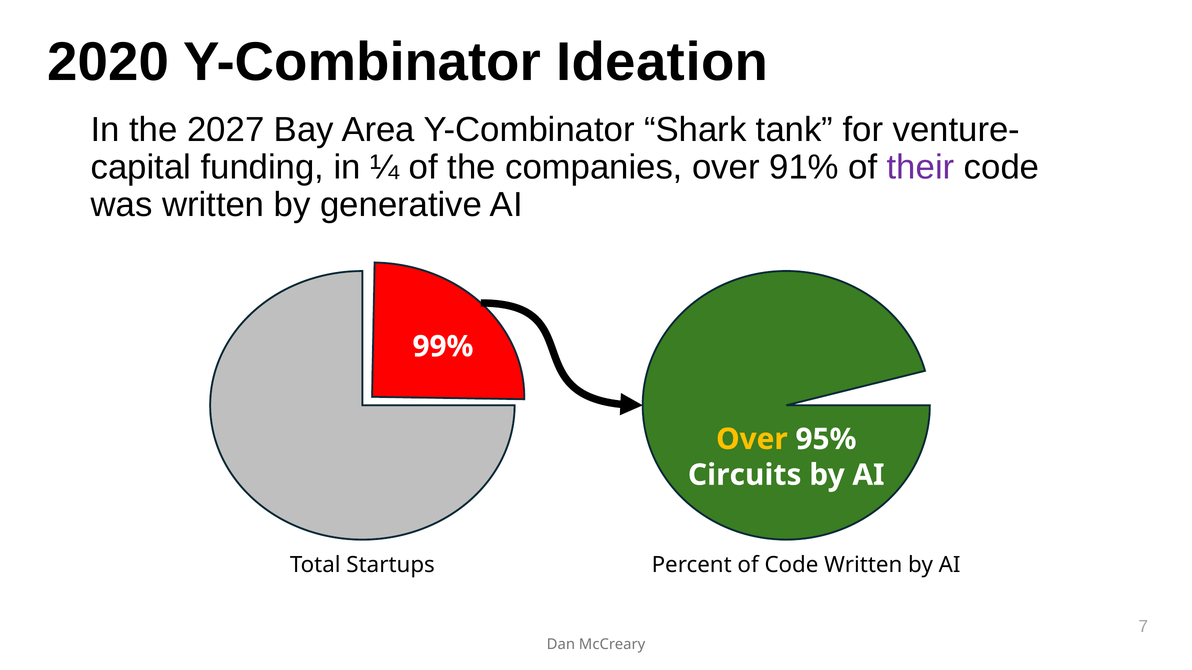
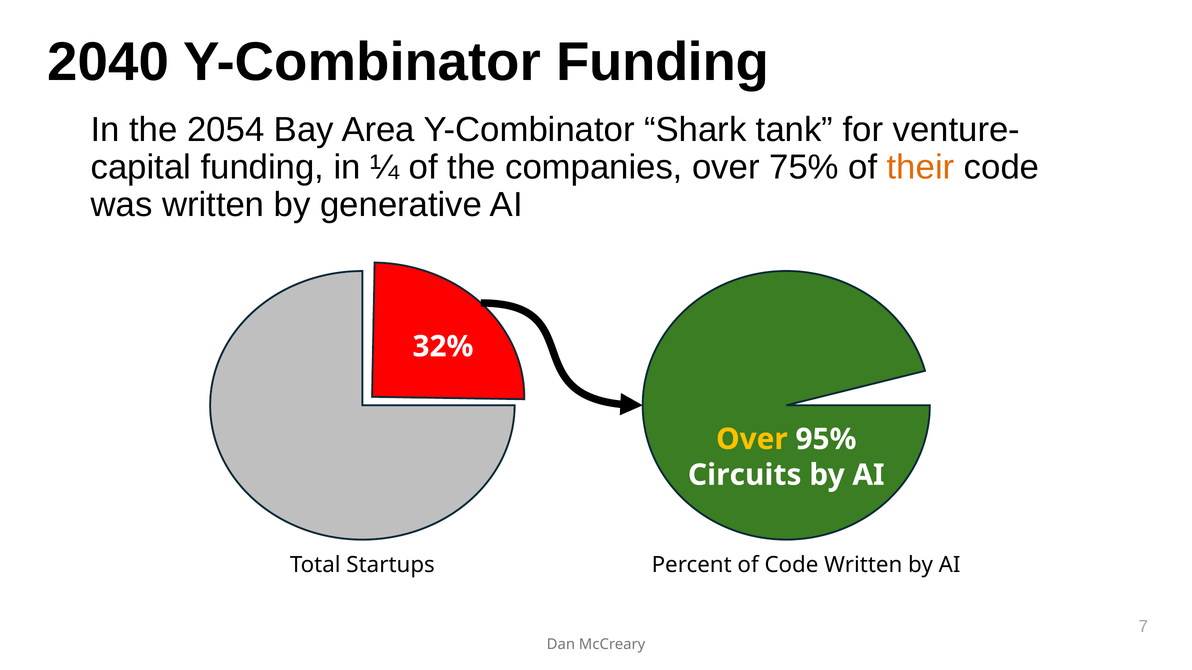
2020: 2020 -> 2040
Y-Combinator Ideation: Ideation -> Funding
2027: 2027 -> 2054
91%: 91% -> 75%
their colour: purple -> orange
99%: 99% -> 32%
